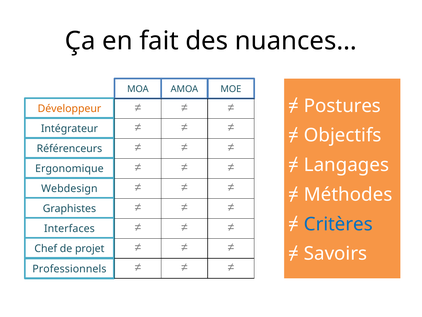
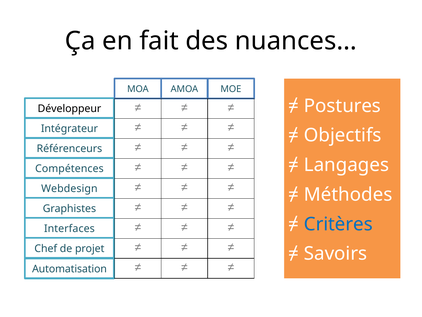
Développeur colour: orange -> black
Ergonomique: Ergonomique -> Compétences
Professionnels: Professionnels -> Automatisation
